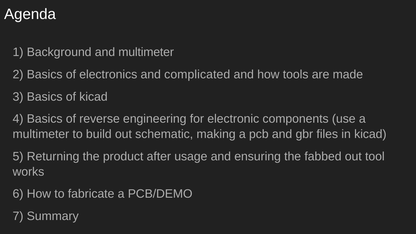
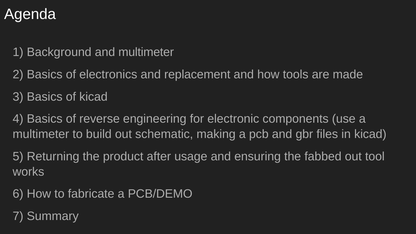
complicated: complicated -> replacement
